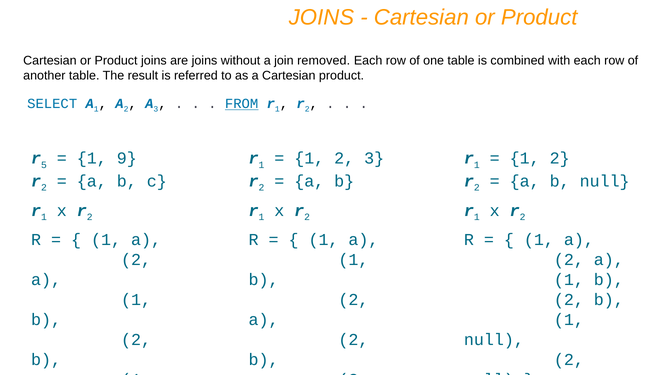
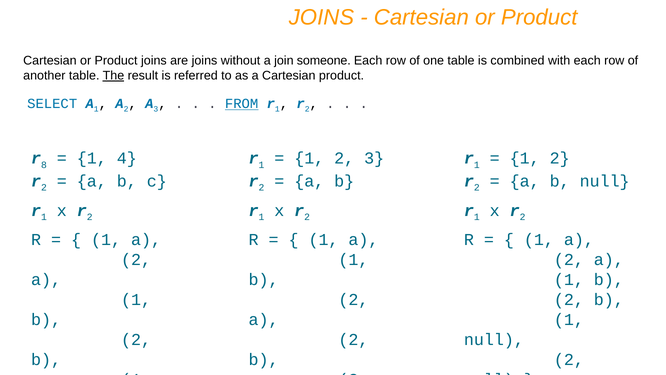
removed: removed -> someone
The underline: none -> present
5: 5 -> 8
1 9: 9 -> 4
